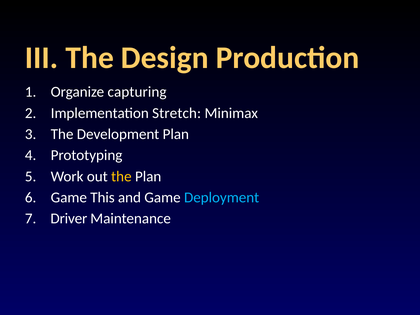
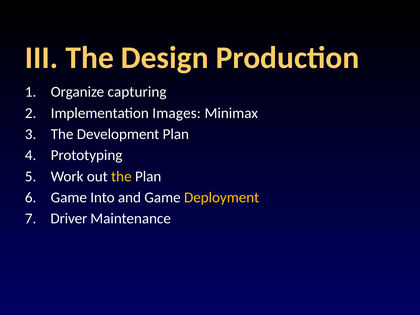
Stretch: Stretch -> Images
This: This -> Into
Deployment colour: light blue -> yellow
